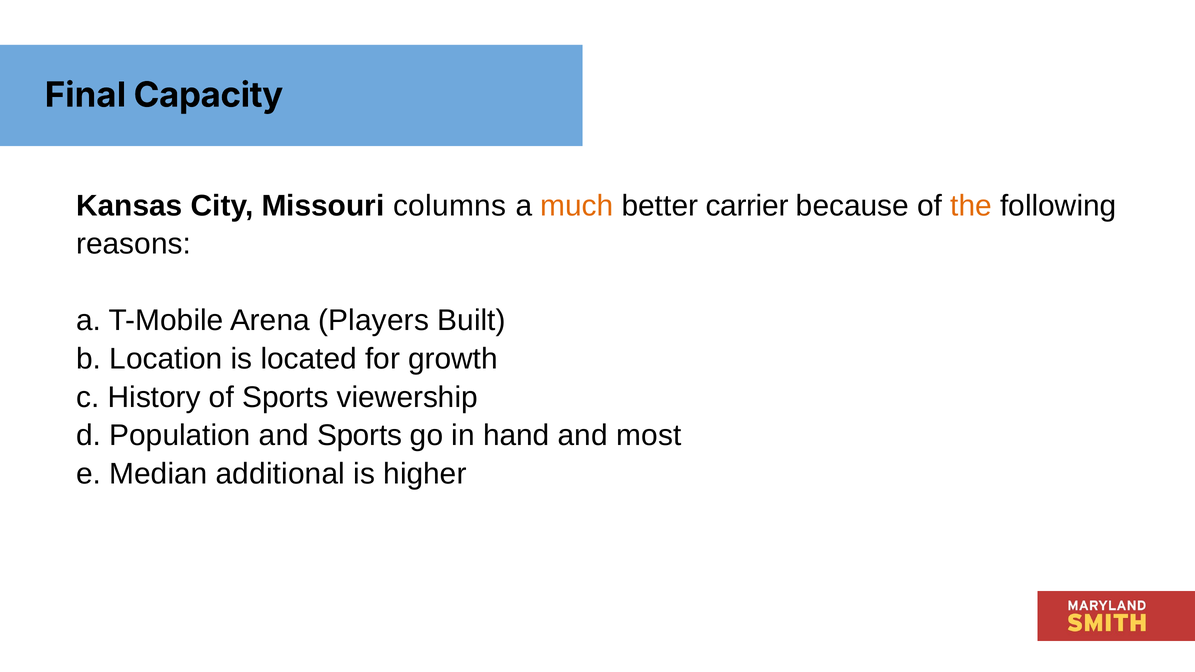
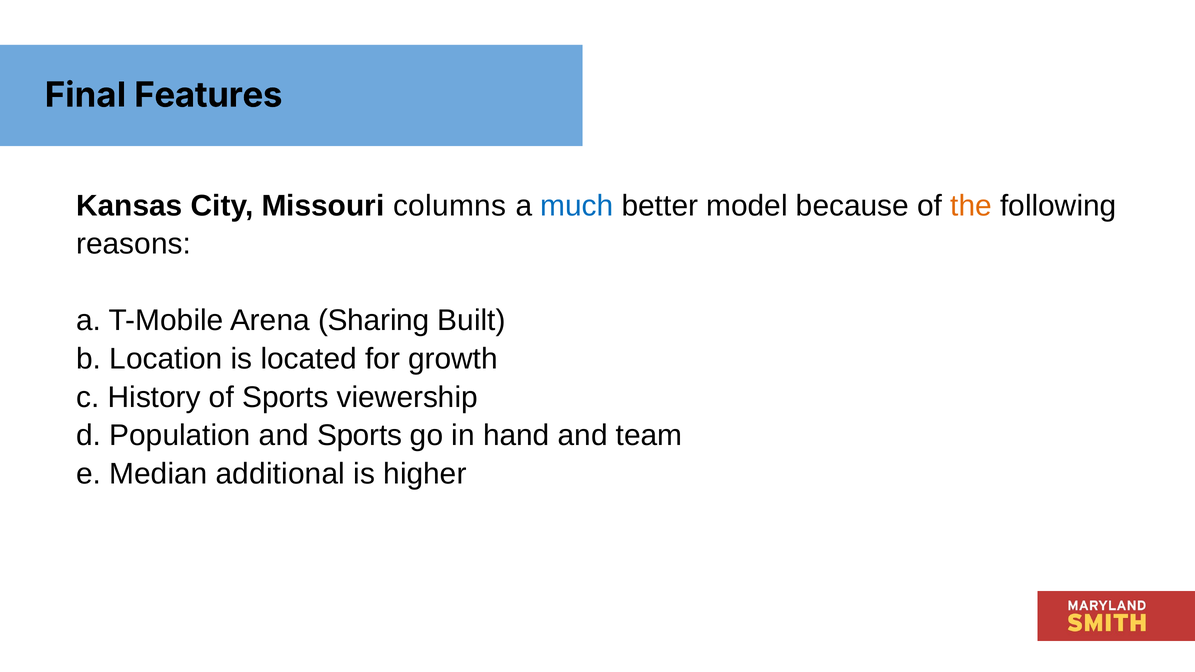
Capacity: Capacity -> Features
much colour: orange -> blue
carrier: carrier -> model
Players: Players -> Sharing
most: most -> team
